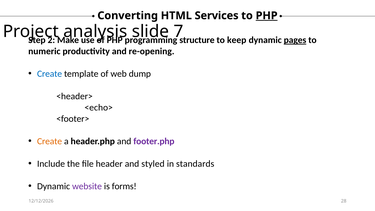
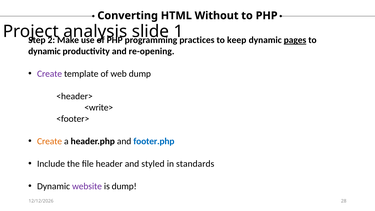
Services: Services -> Without
PHP at (267, 16) underline: present -> none
7: 7 -> 1
structure: structure -> practices
numeric at (44, 51): numeric -> dynamic
Create at (50, 74) colour: blue -> purple
<echo>: <echo> -> <write>
footer.php colour: purple -> blue
is forms: forms -> dump
